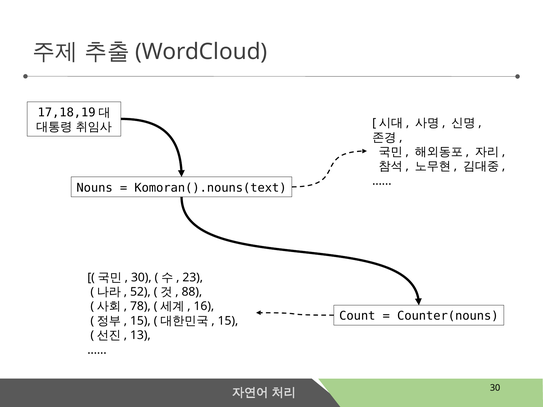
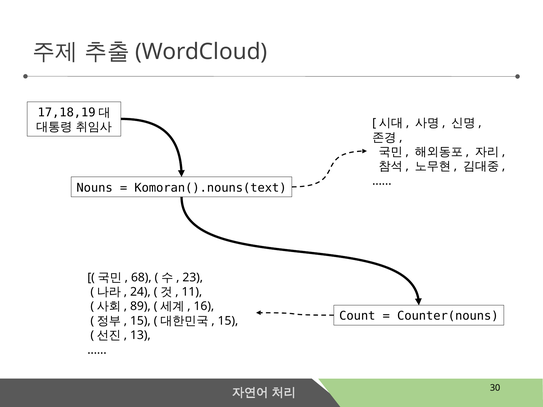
30 at (141, 278): 30 -> 68
52: 52 -> 24
88: 88 -> 11
78: 78 -> 89
